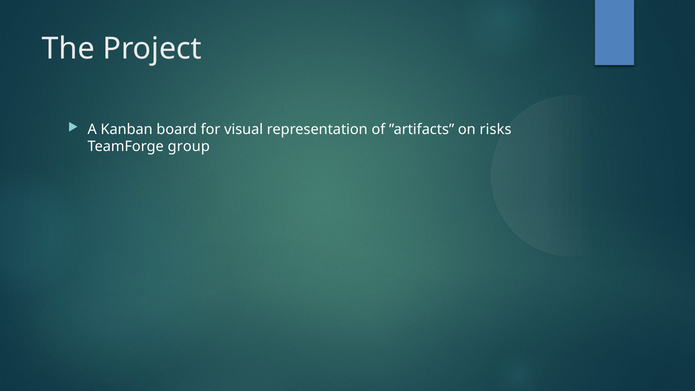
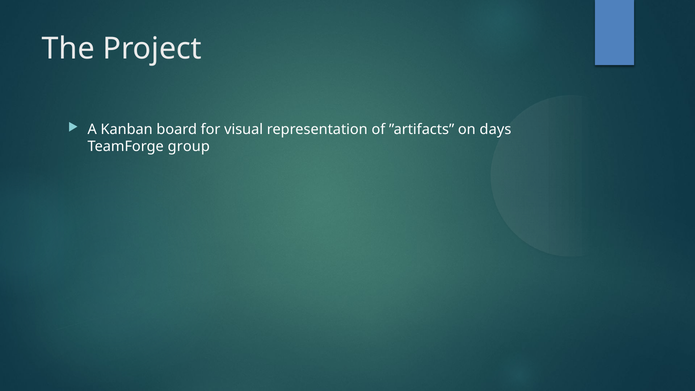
risks: risks -> days
